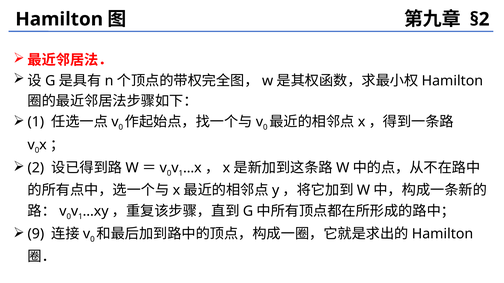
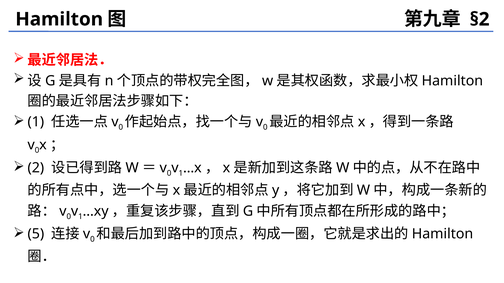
9: 9 -> 5
